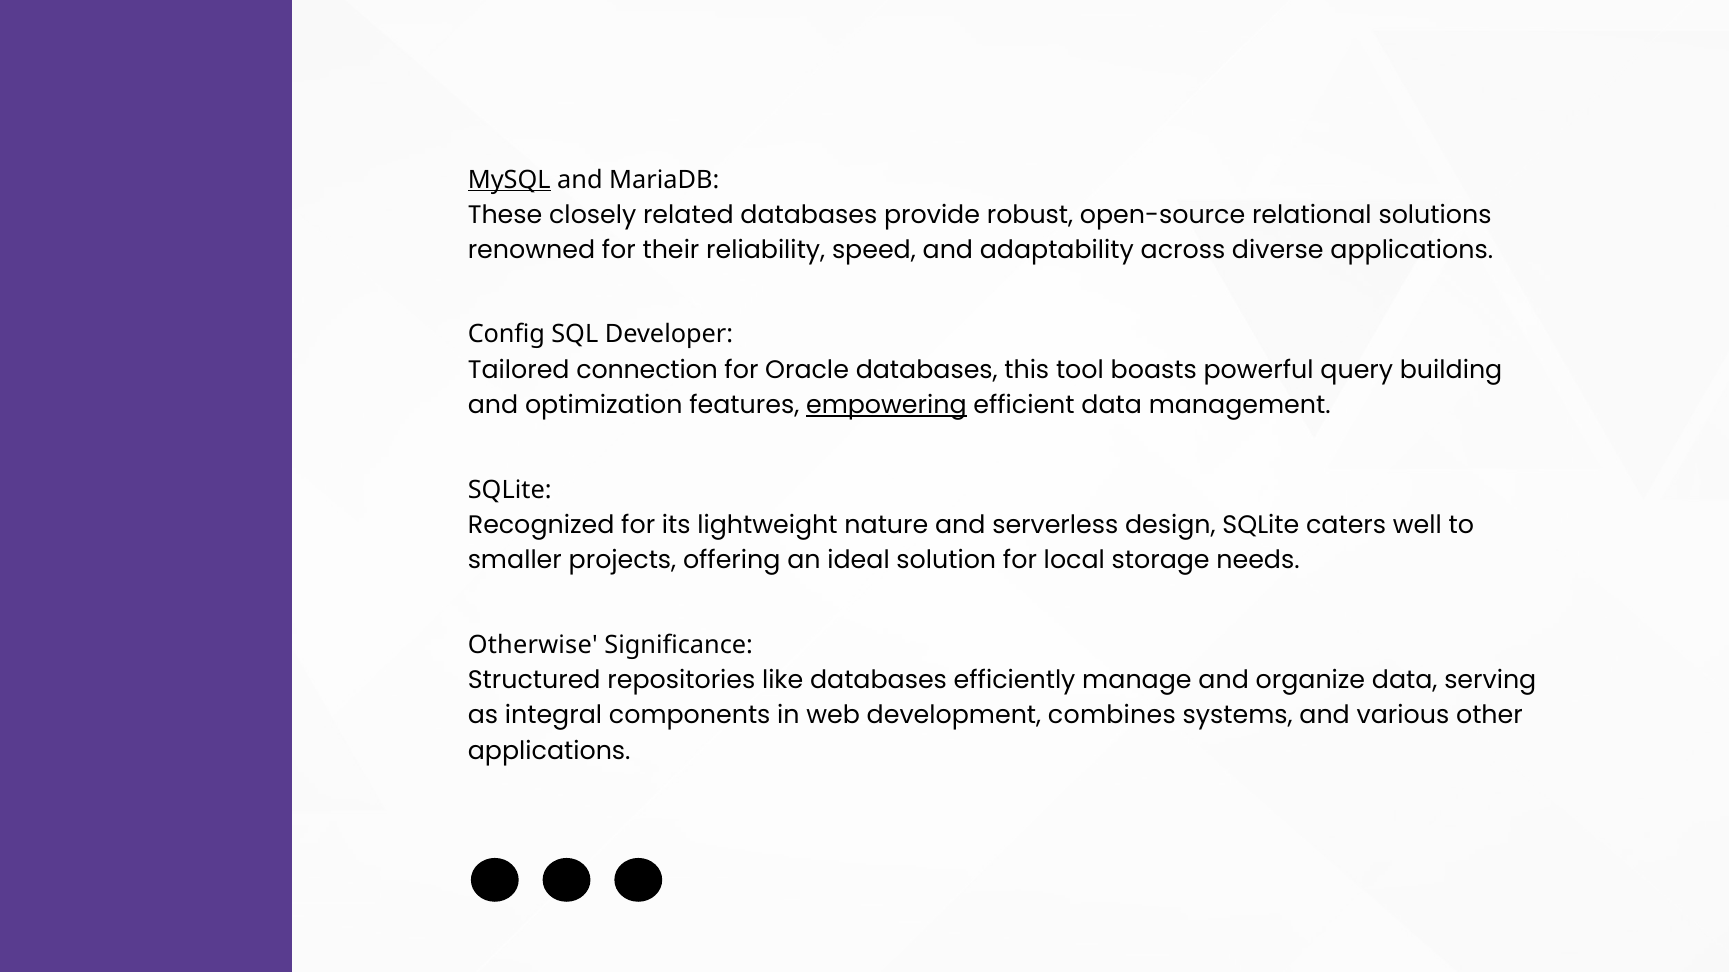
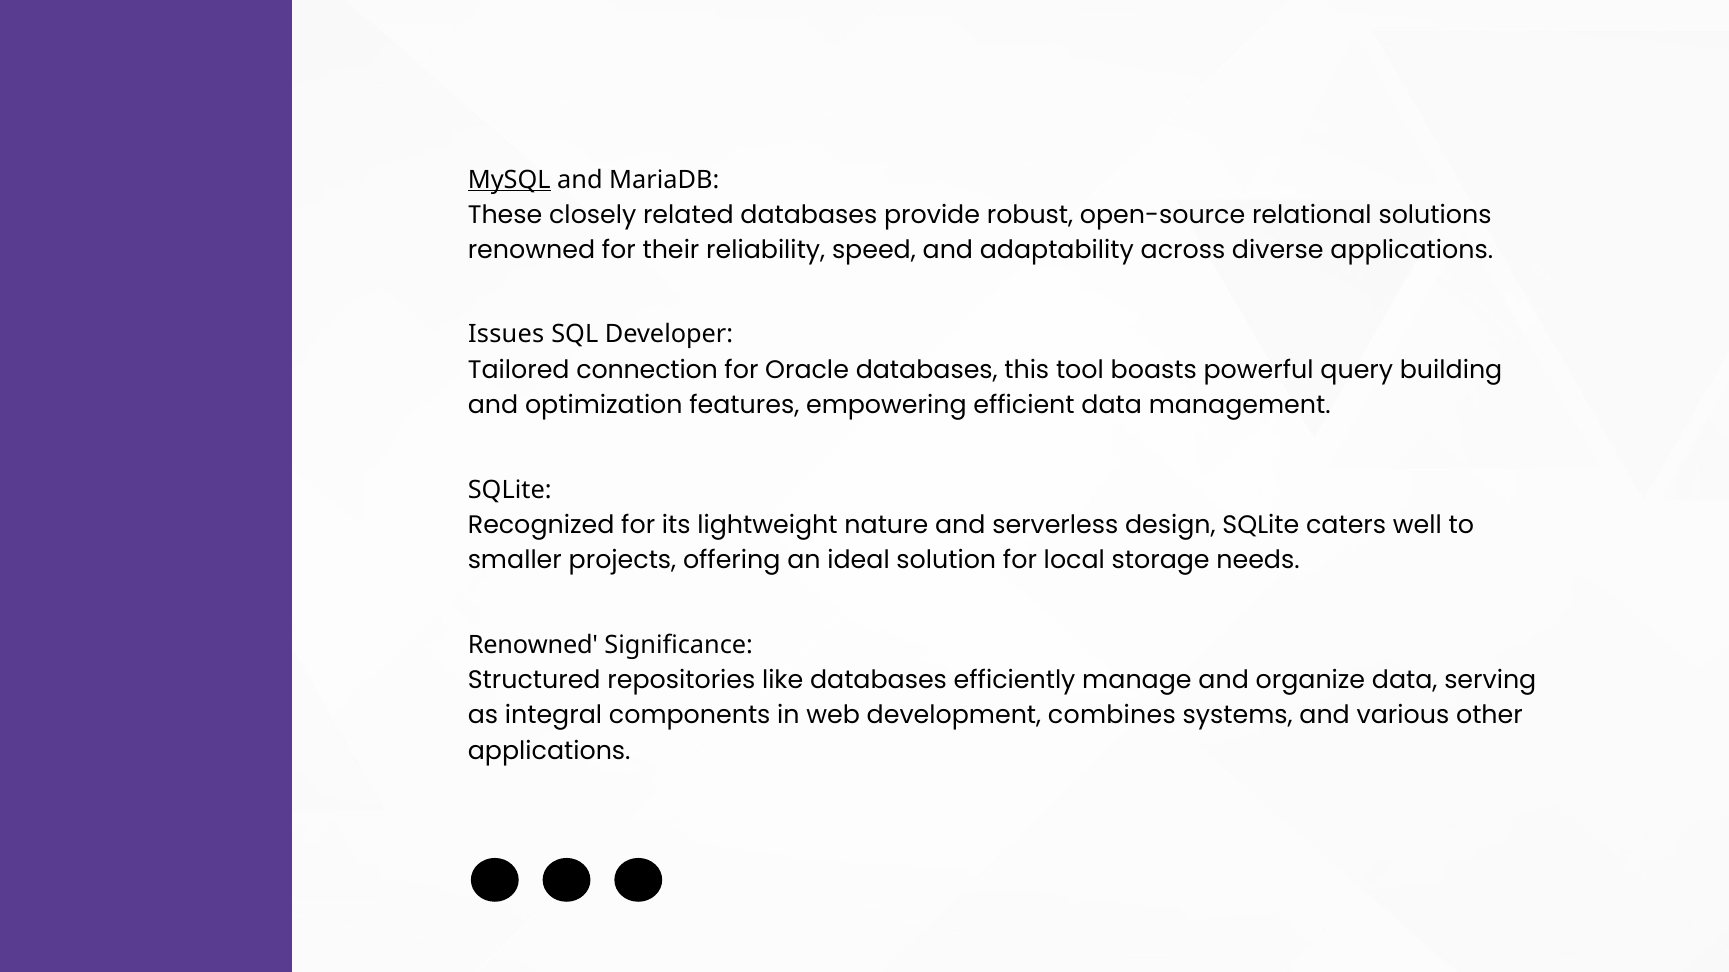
Config: Config -> Issues
empowering underline: present -> none
Otherwise at (533, 645): Otherwise -> Renowned
